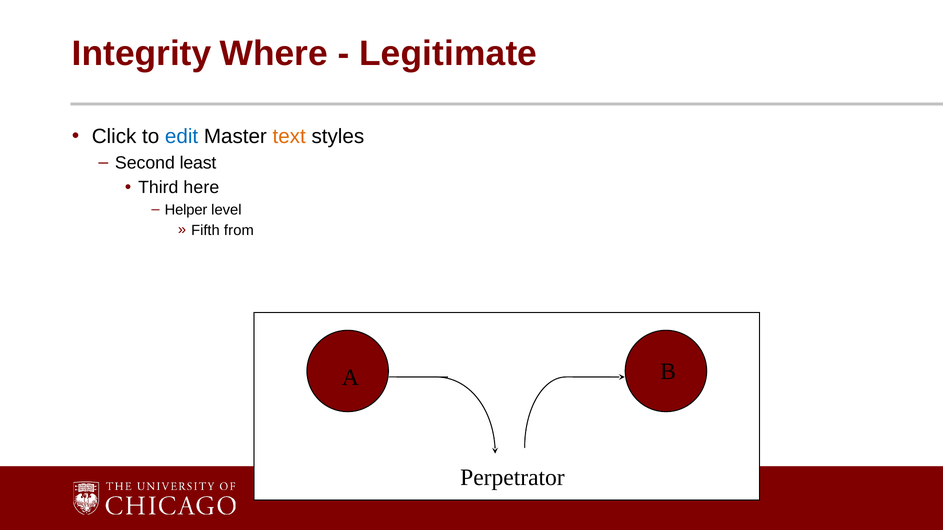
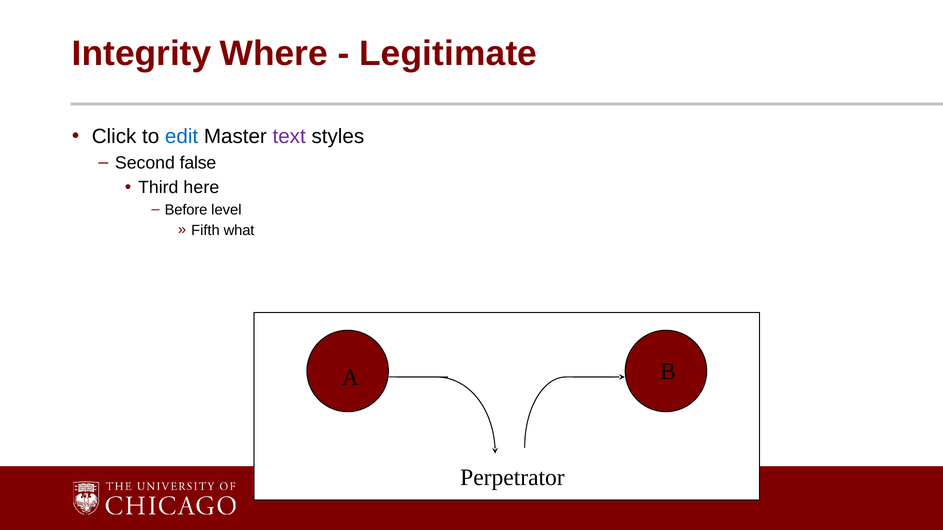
text colour: orange -> purple
least: least -> false
Helper: Helper -> Before
from: from -> what
